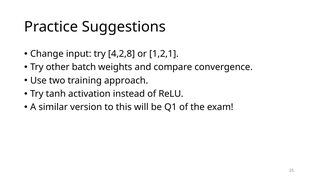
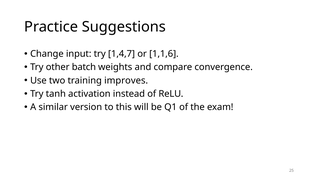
4,2,8: 4,2,8 -> 1,4,7
1,2,1: 1,2,1 -> 1,1,6
approach: approach -> improves
